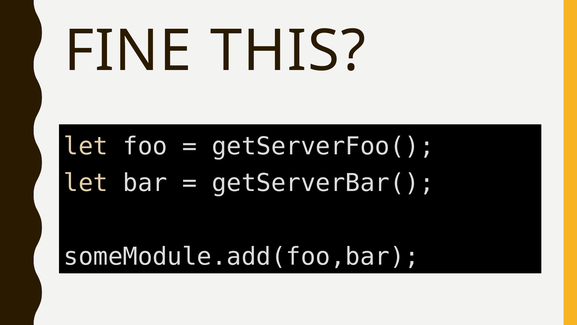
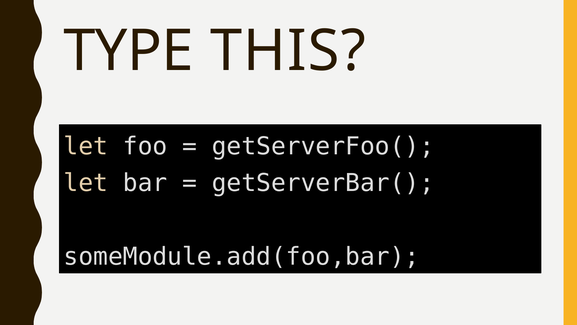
FINE: FINE -> TYPE
